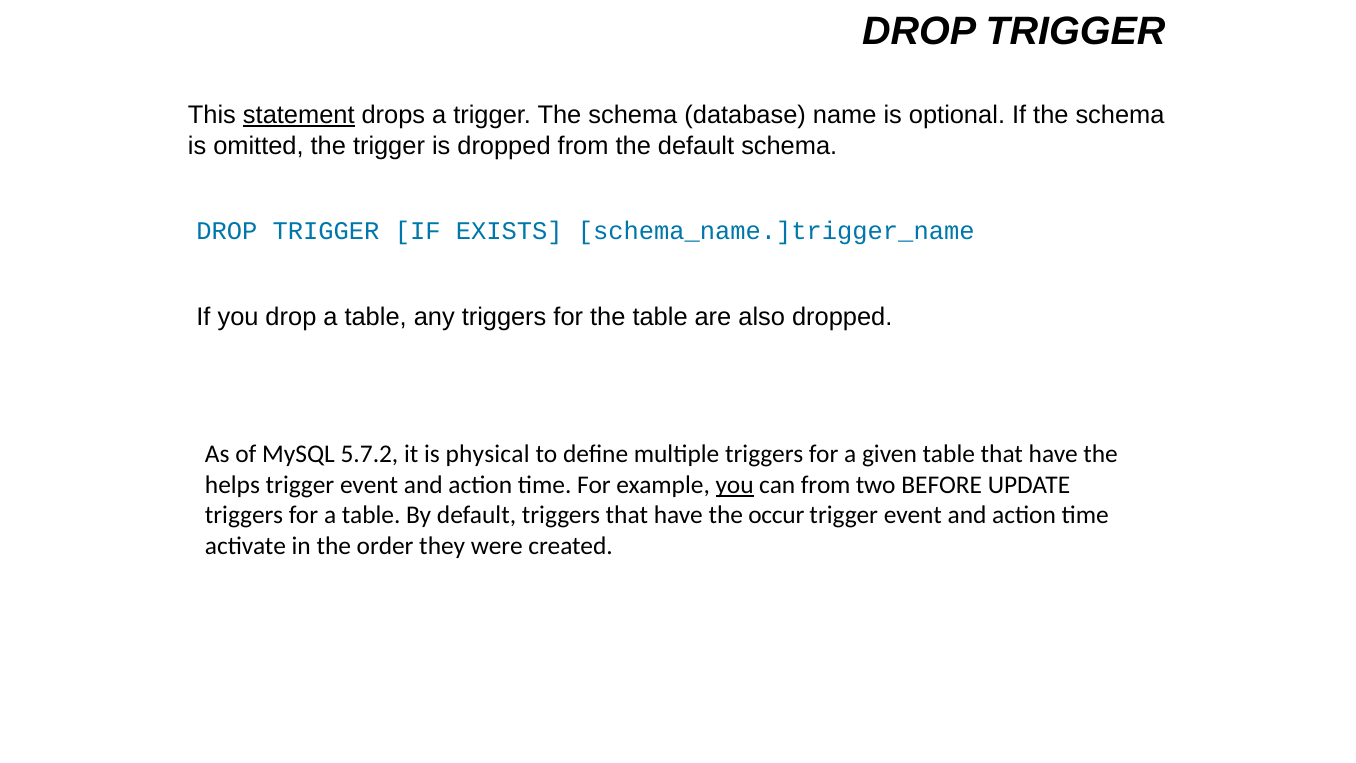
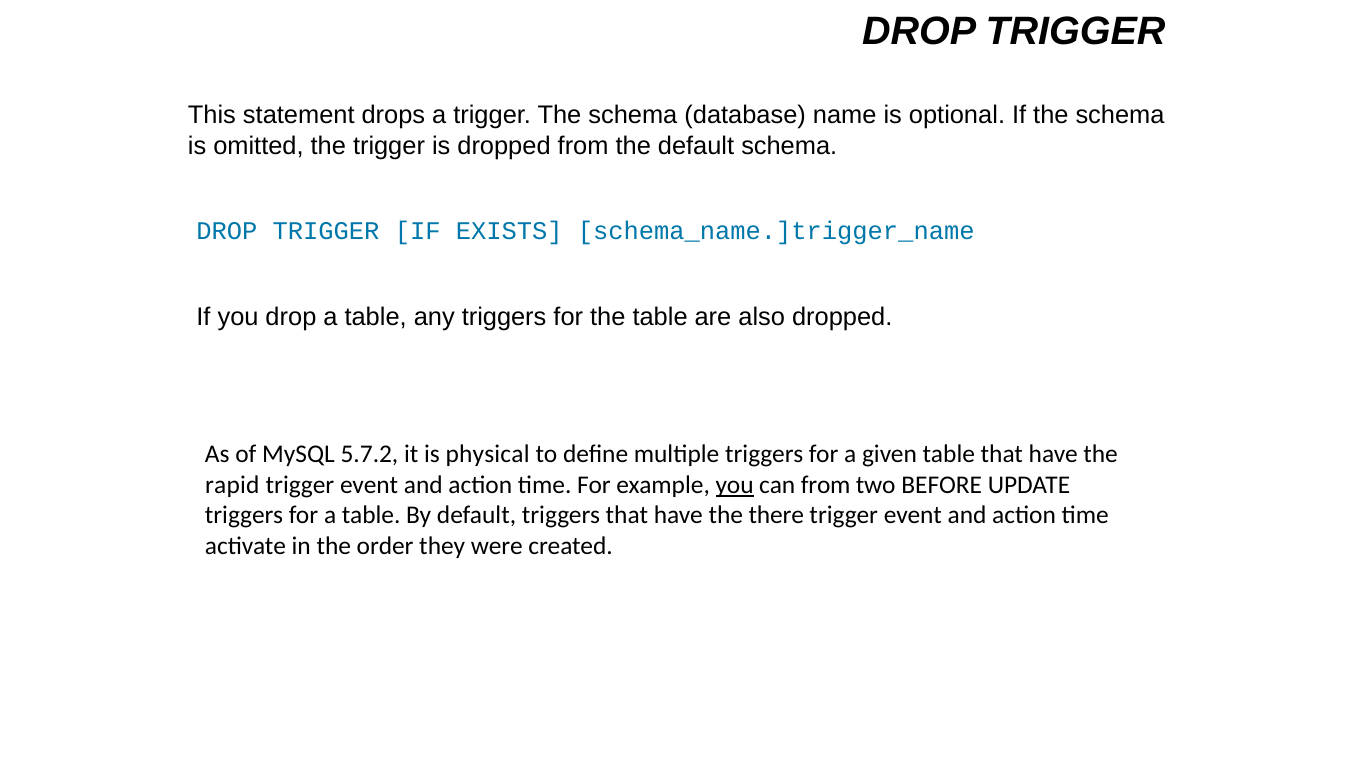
statement underline: present -> none
helps: helps -> rapid
occur: occur -> there
